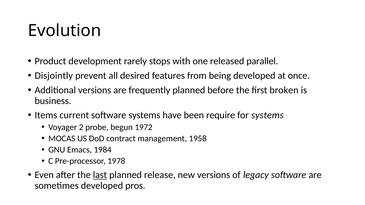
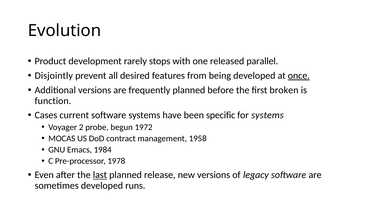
once underline: none -> present
business: business -> function
Items: Items -> Cases
require: require -> specific
pros: pros -> runs
